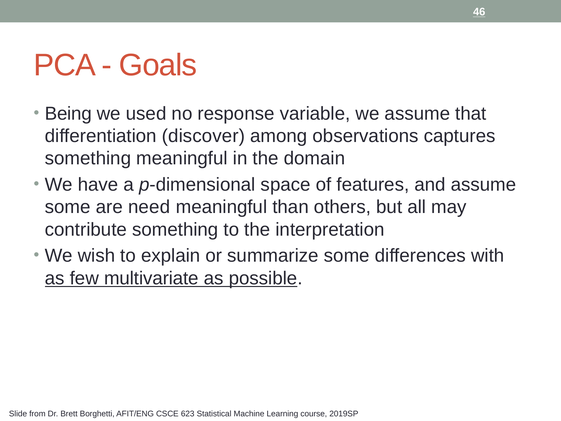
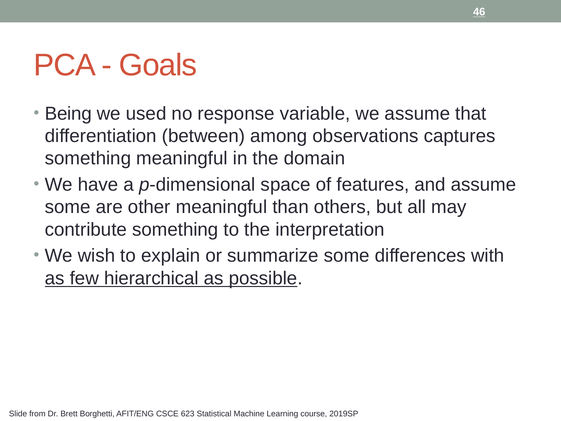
discover: discover -> between
need: need -> other
multivariate: multivariate -> hierarchical
